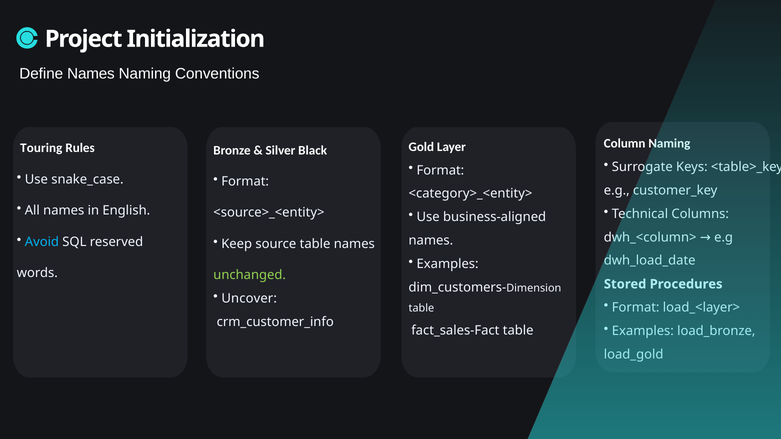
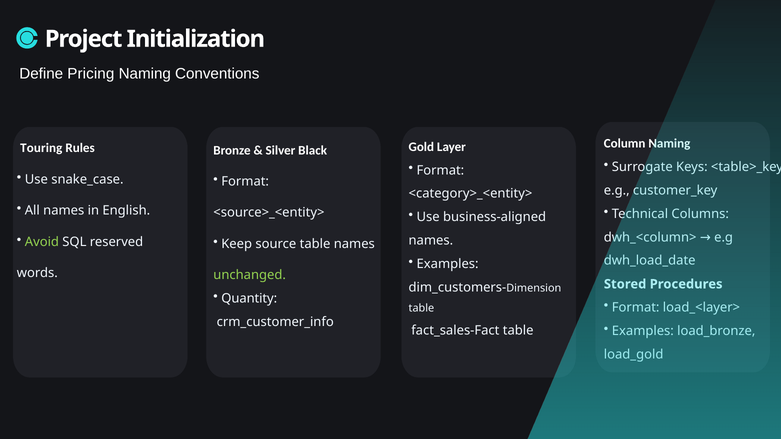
Define Names: Names -> Pricing
Avoid colour: light blue -> light green
Uncover: Uncover -> Quantity
